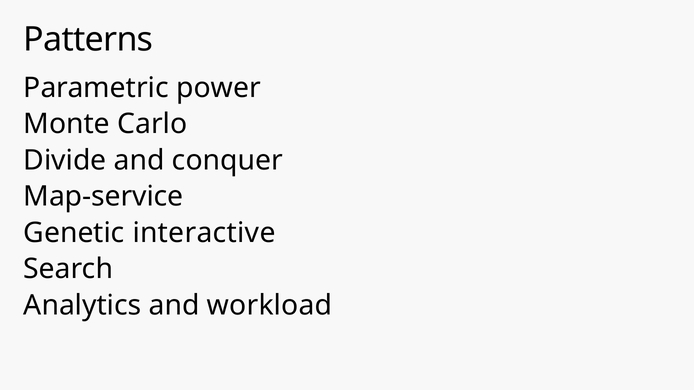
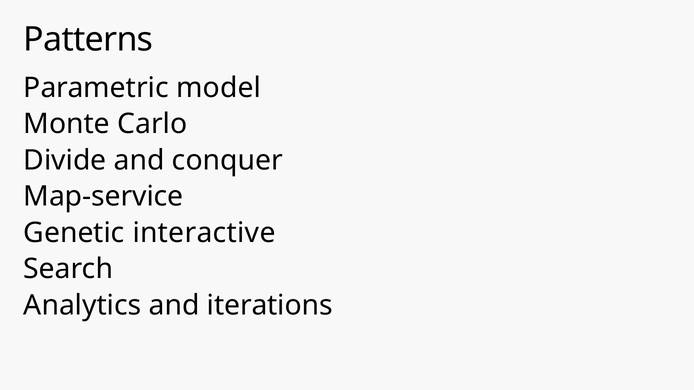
power: power -> model
workload: workload -> iterations
